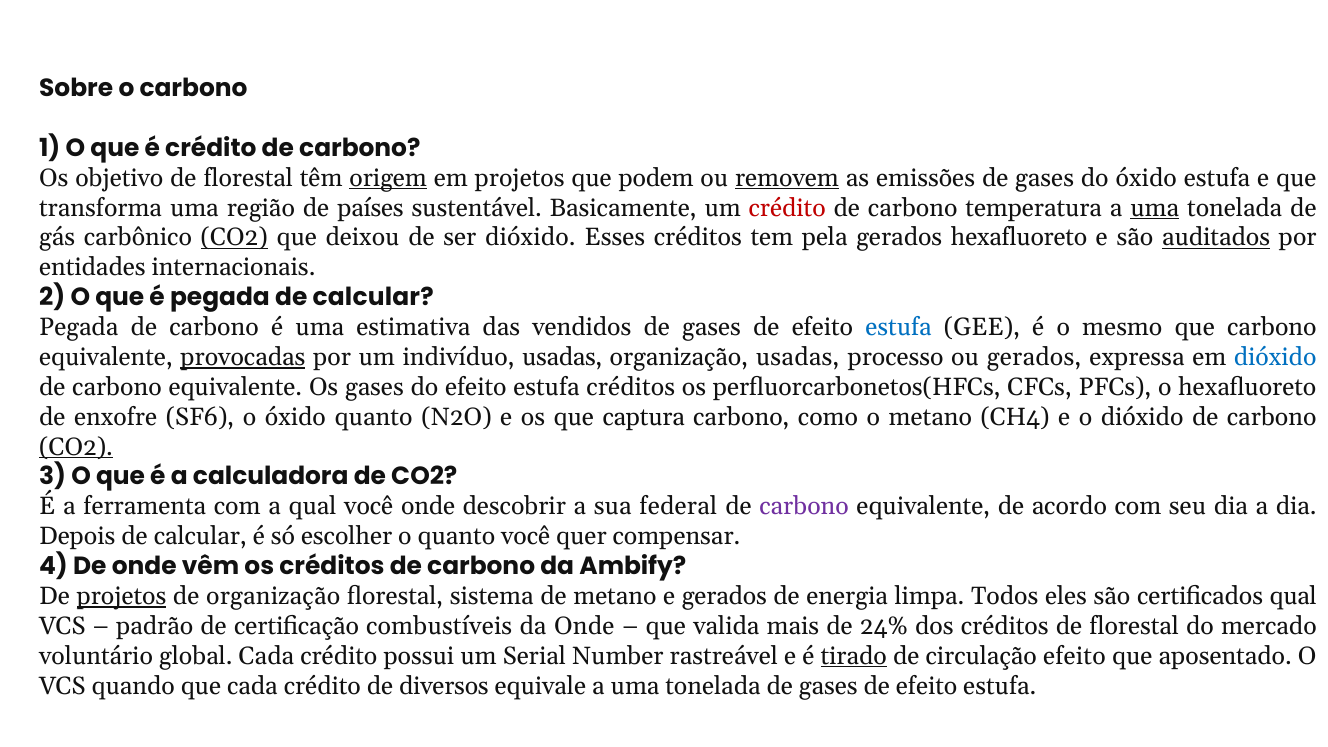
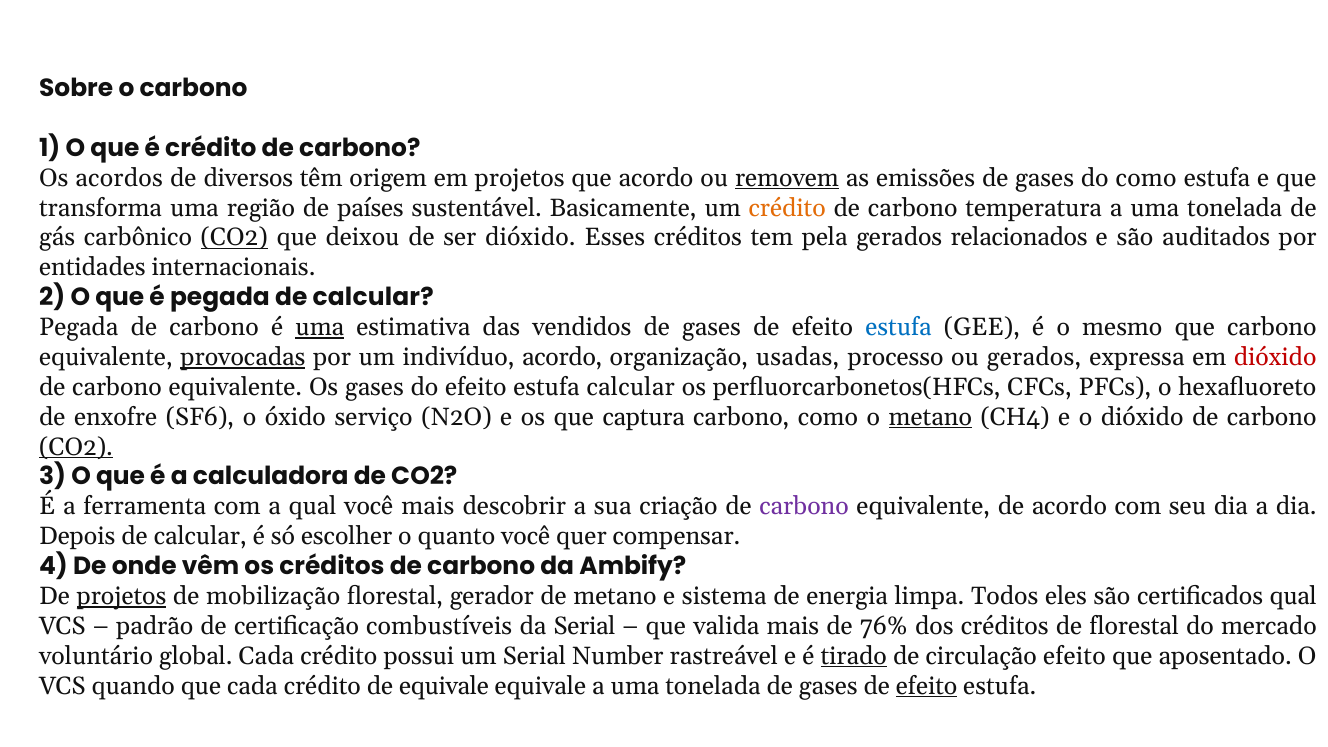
objetivo: objetivo -> acordos
florestal at (248, 178): florestal -> diversos
origem underline: present -> none
que podem: podem -> acordo
do óxido: óxido -> como
crédito at (787, 208) colour: red -> orange
uma at (1155, 208) underline: present -> none
gerados hexafluoreto: hexafluoreto -> relacionados
auditados underline: present -> none
uma at (320, 327) underline: none -> present
indivíduo usadas: usadas -> acordo
dióxido at (1275, 357) colour: blue -> red
estufa créditos: créditos -> calcular
óxido quanto: quanto -> serviço
metano at (930, 417) underline: none -> present
você onde: onde -> mais
federal: federal -> criação
de organização: organização -> mobilização
sistema: sistema -> gerador
e gerados: gerados -> sistema
da Onde: Onde -> Serial
24%: 24% -> 76%
de diversos: diversos -> equivale
efeito at (927, 686) underline: none -> present
